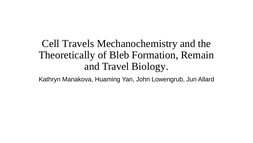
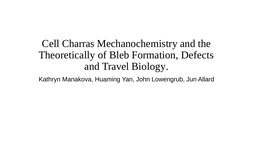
Travels: Travels -> Charras
Remain: Remain -> Defects
